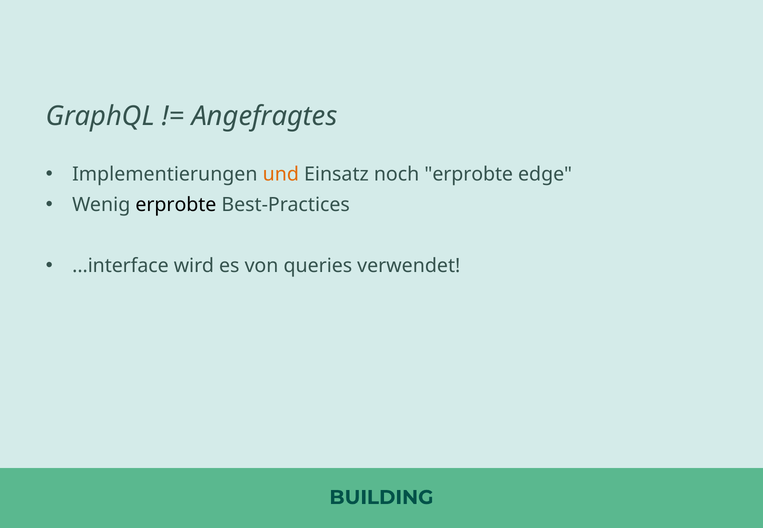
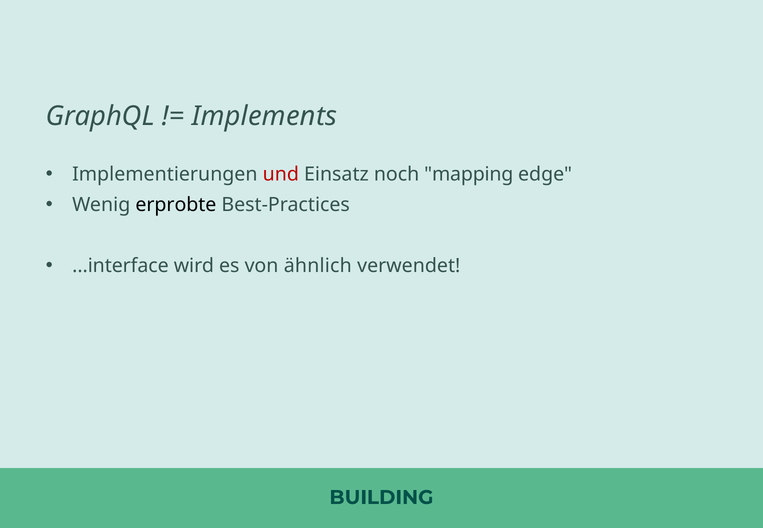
Angefragtes: Angefragtes -> Implements
und colour: orange -> red
noch erprobte: erprobte -> mapping
queries: queries -> ähnlich
